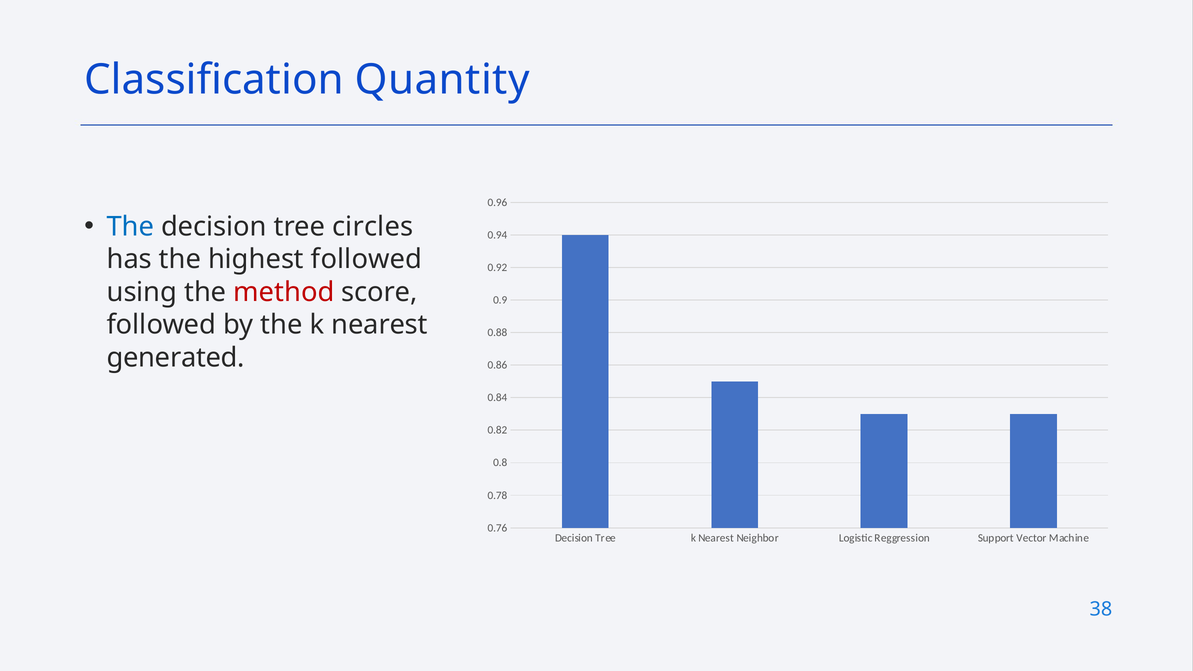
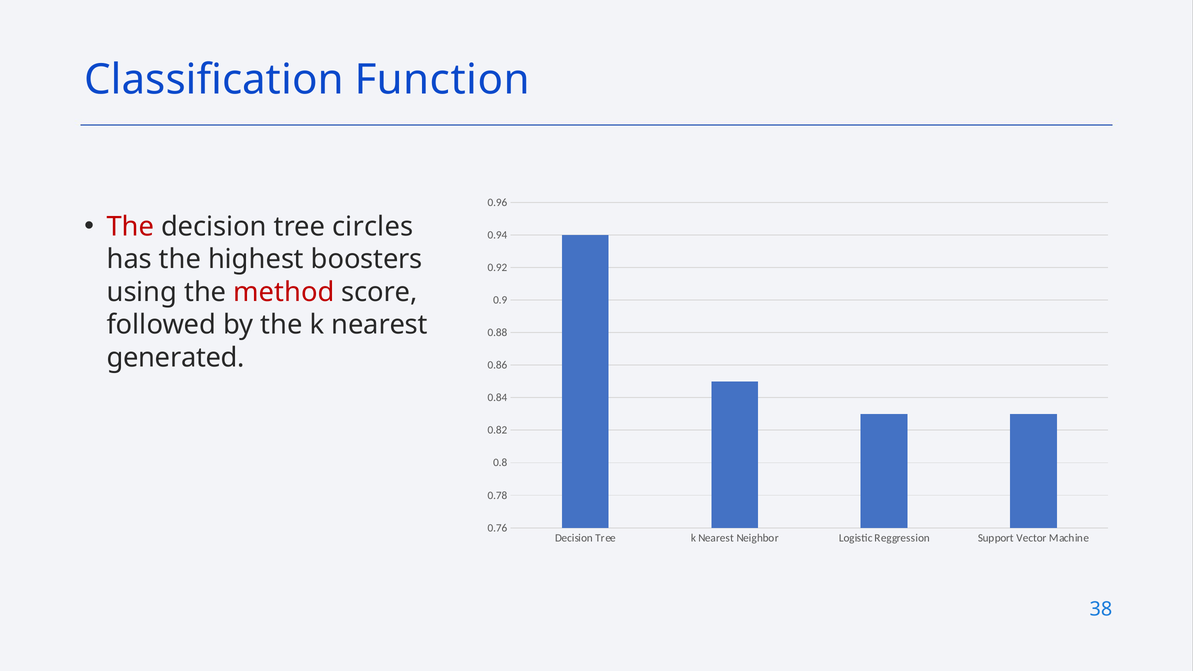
Quantity: Quantity -> Function
The at (130, 226) colour: blue -> red
highest followed: followed -> boosters
